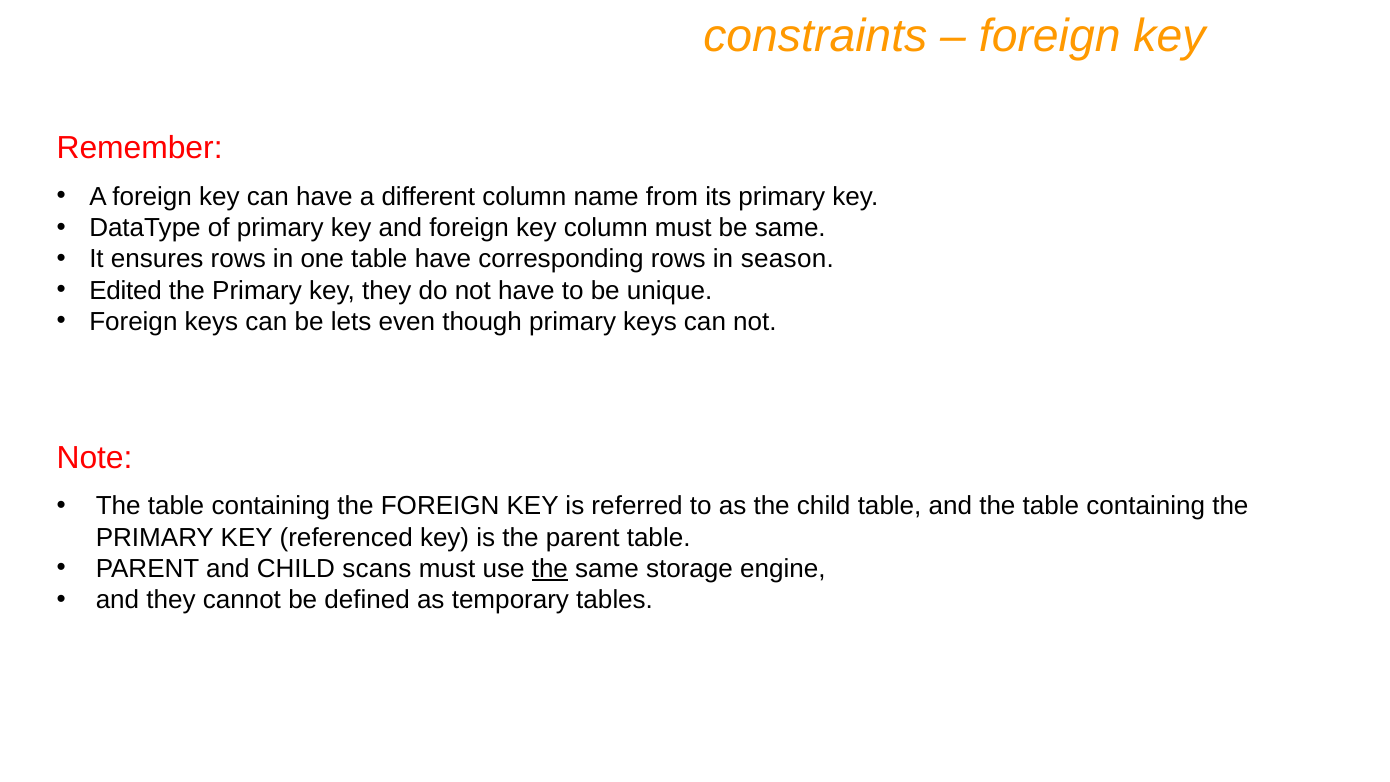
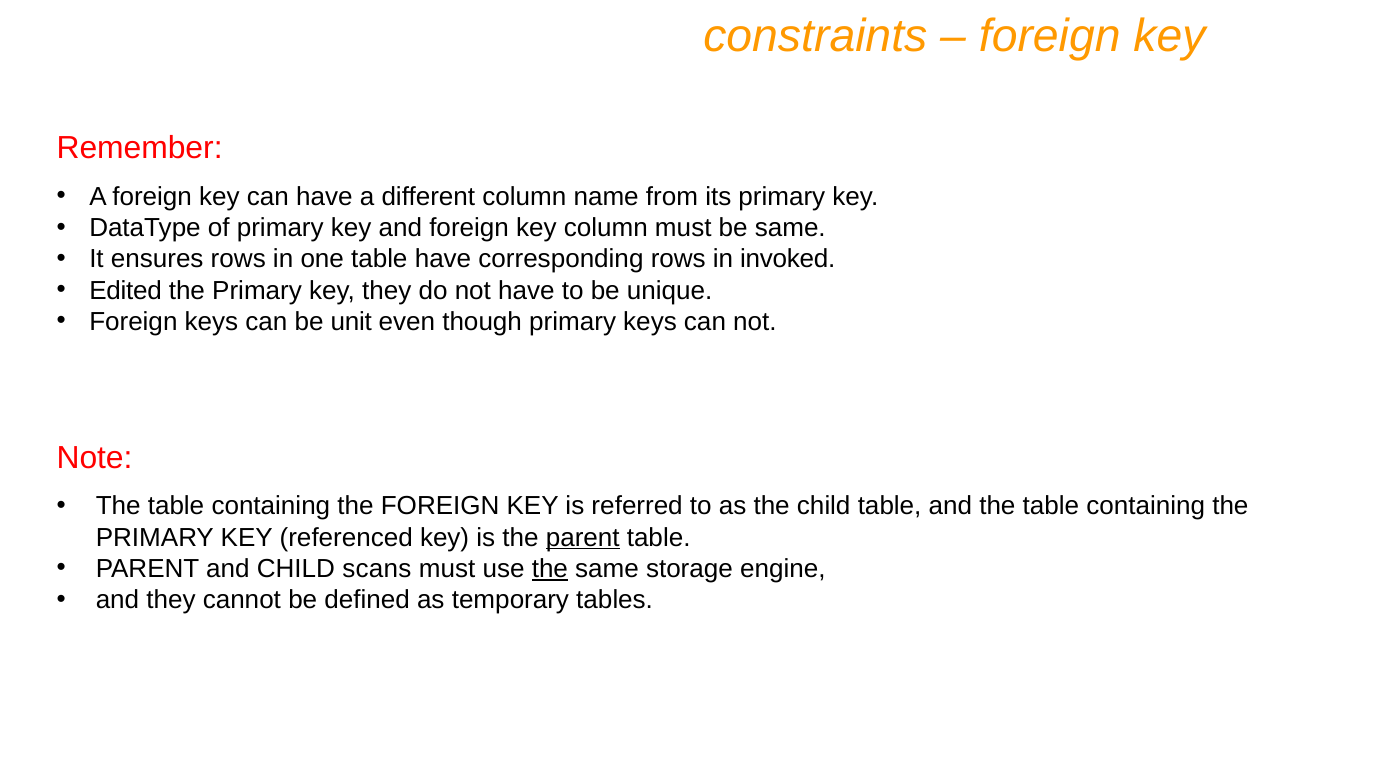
season: season -> invoked
lets: lets -> unit
parent at (583, 537) underline: none -> present
